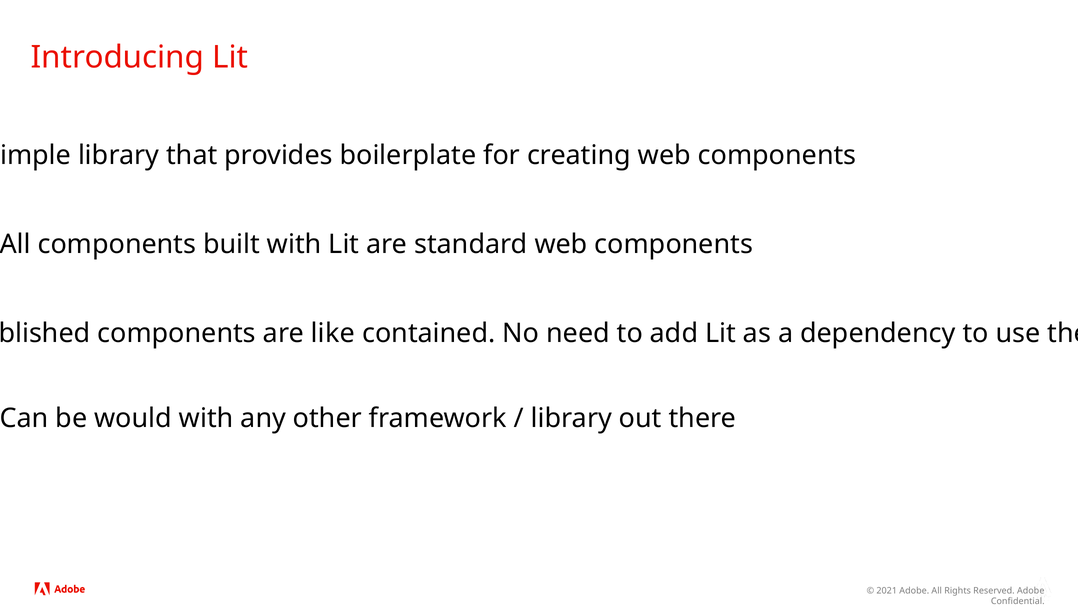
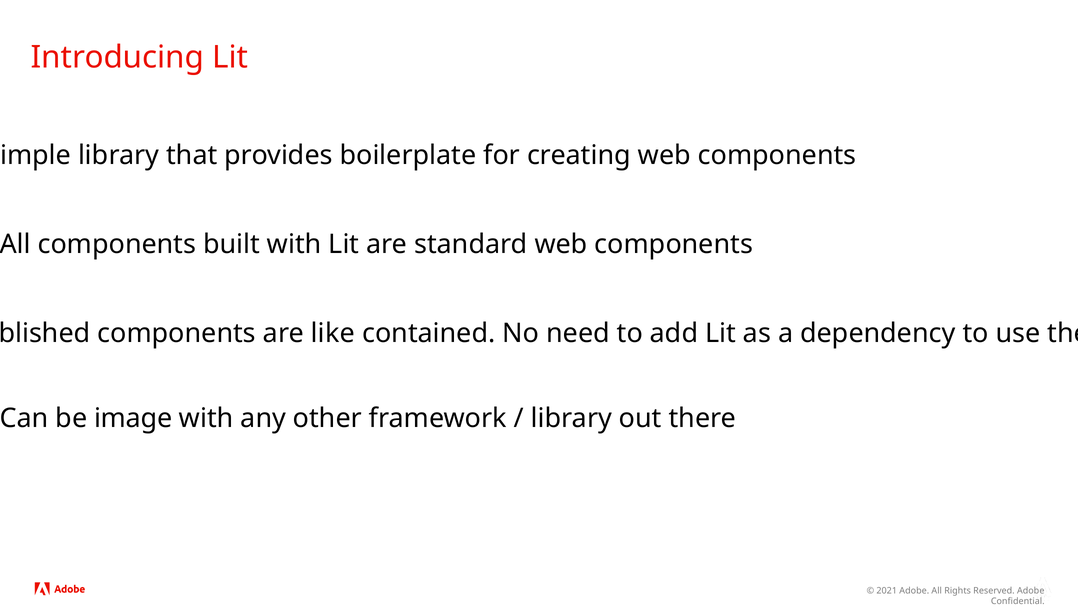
would: would -> image
